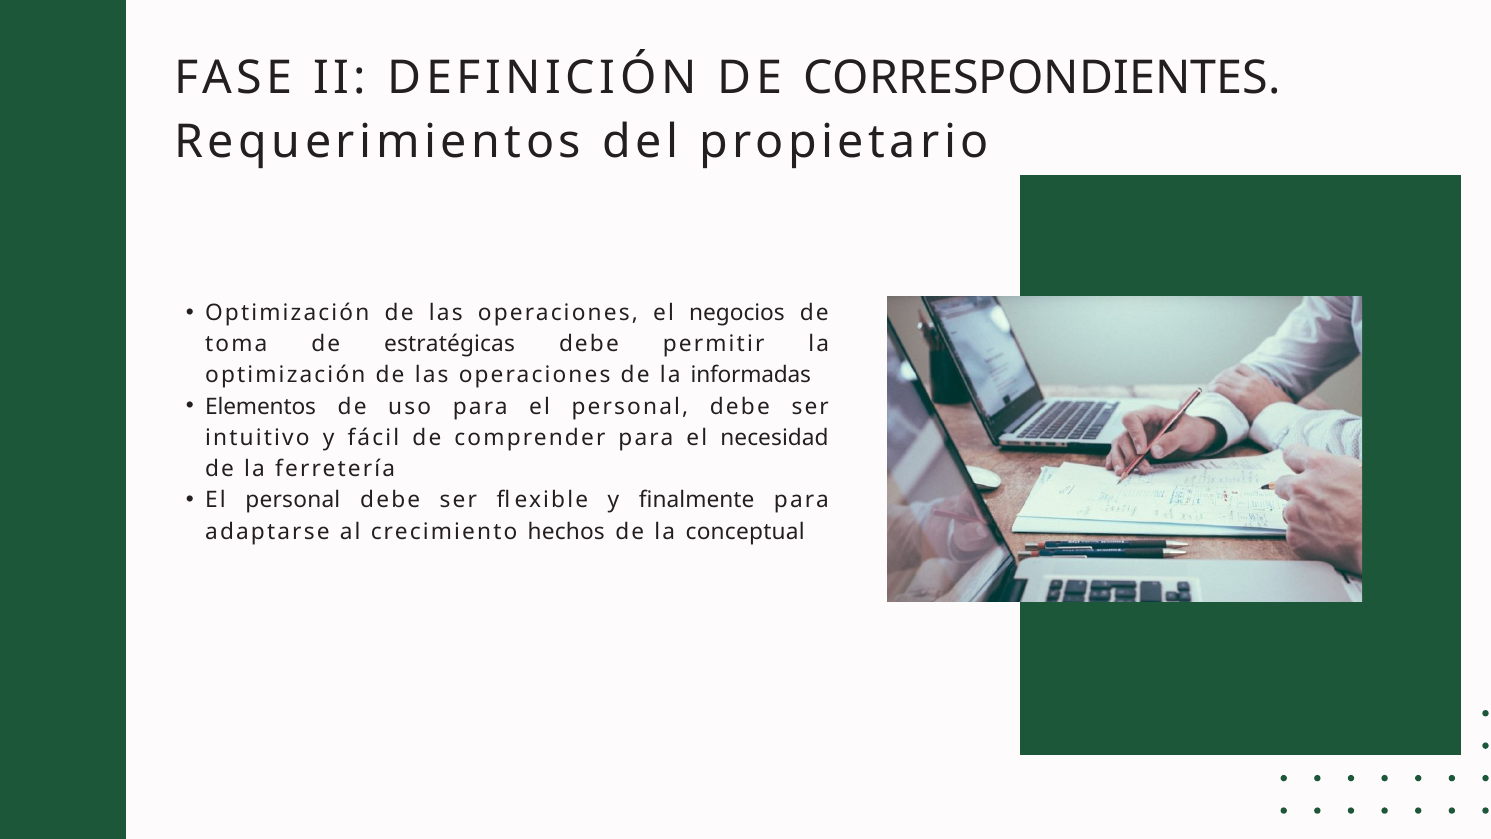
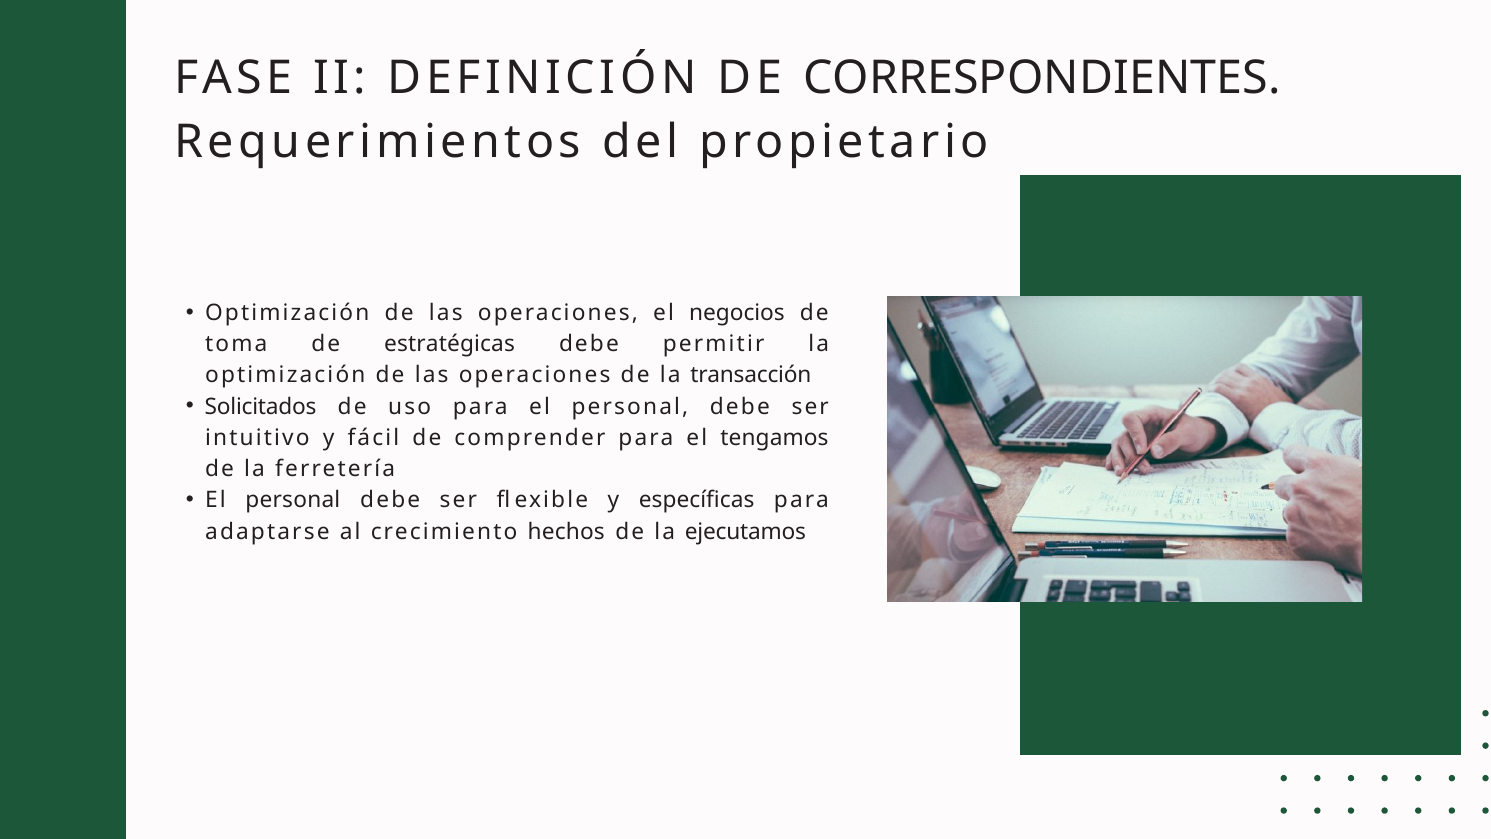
informadas: informadas -> transacción
Elementos: Elementos -> Solicitados
necesidad: necesidad -> tengamos
finalmente: finalmente -> específicas
conceptual: conceptual -> ejecutamos
